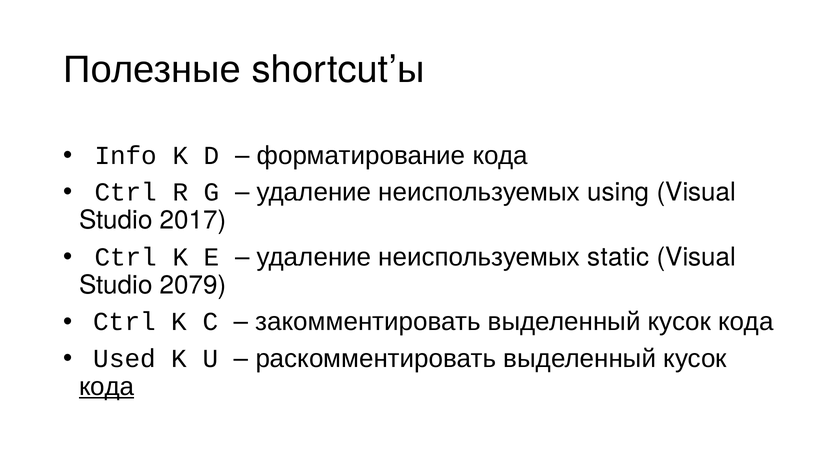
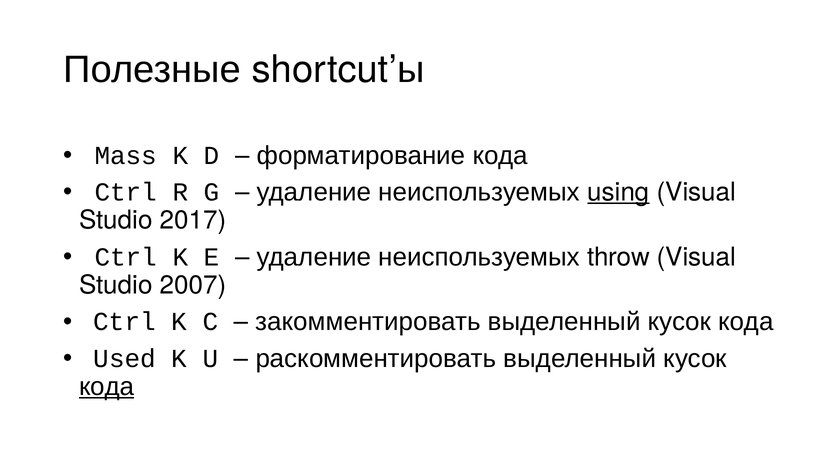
Info: Info -> Mass
using underline: none -> present
static: static -> throw
2079: 2079 -> 2007
